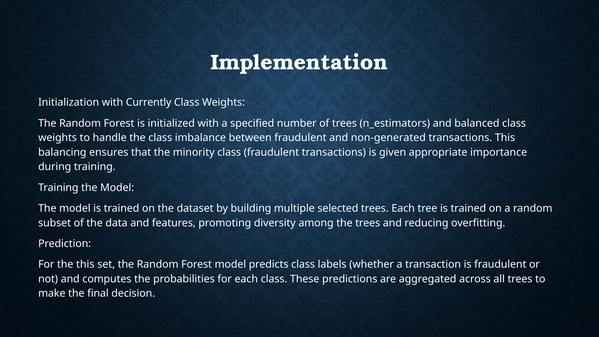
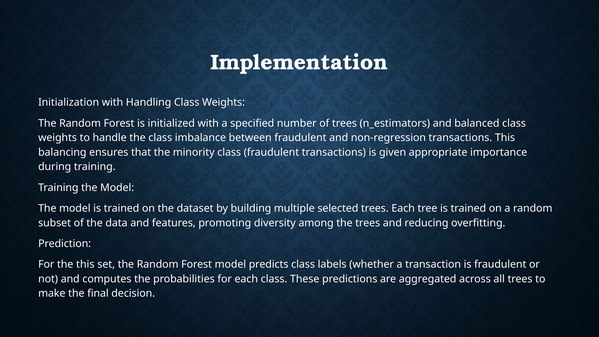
Currently: Currently -> Handling
non-generated: non-generated -> non-regression
